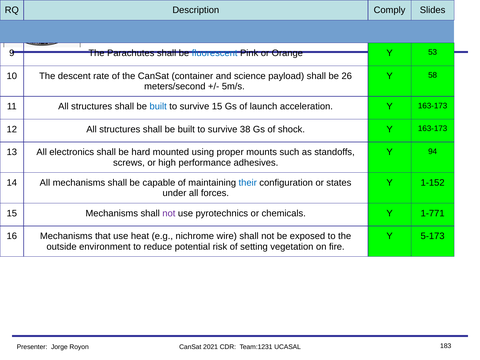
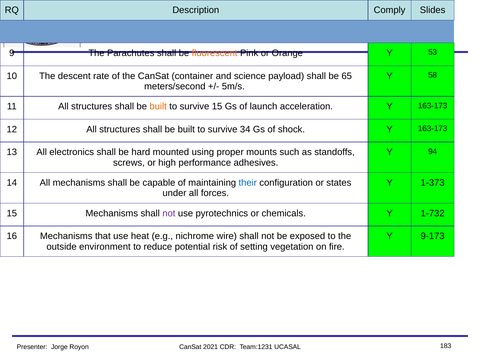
fluorescent colour: blue -> orange
26: 26 -> 65
built at (158, 107) colour: blue -> orange
38: 38 -> 34
1-152: 1-152 -> 1-373
1-771: 1-771 -> 1-732
5-173: 5-173 -> 9-173
